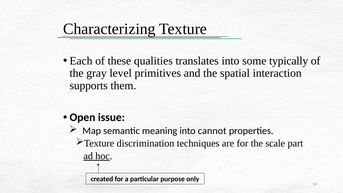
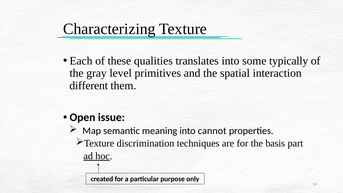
supports: supports -> different
scale: scale -> basis
